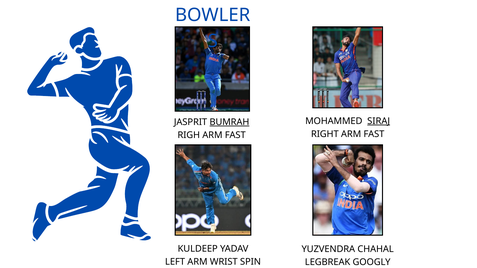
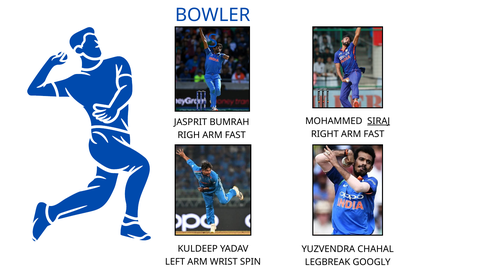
BUMRAH underline: present -> none
